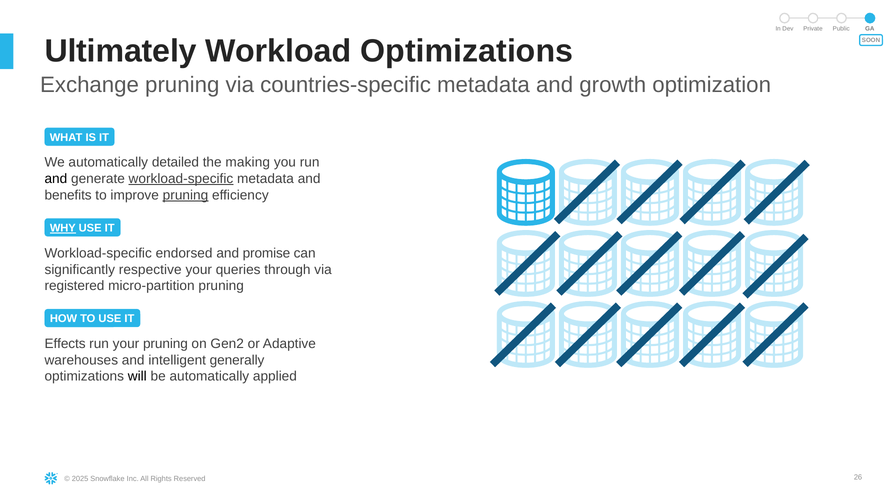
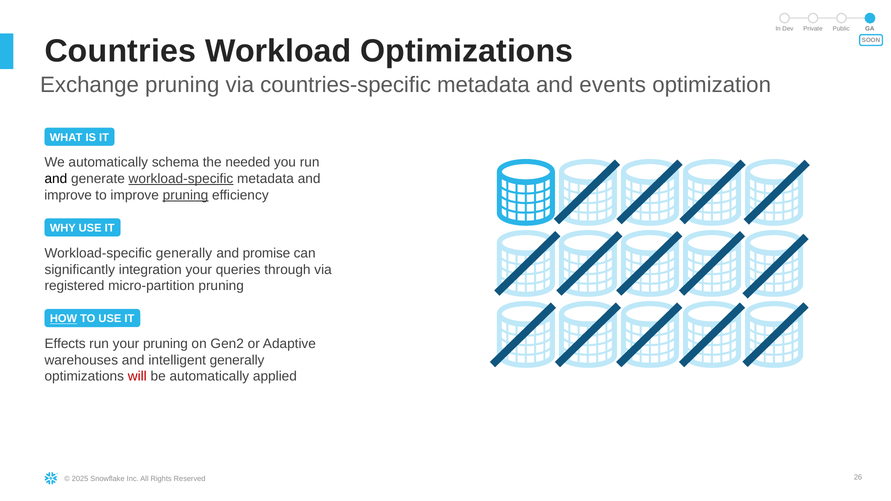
Ultimately: Ultimately -> Countries
growth: growth -> events
detailed: detailed -> schema
making: making -> needed
benefits at (68, 195): benefits -> improve
WHY underline: present -> none
Workload-specific endorsed: endorsed -> generally
respective: respective -> integration
HOW underline: none -> present
will colour: black -> red
